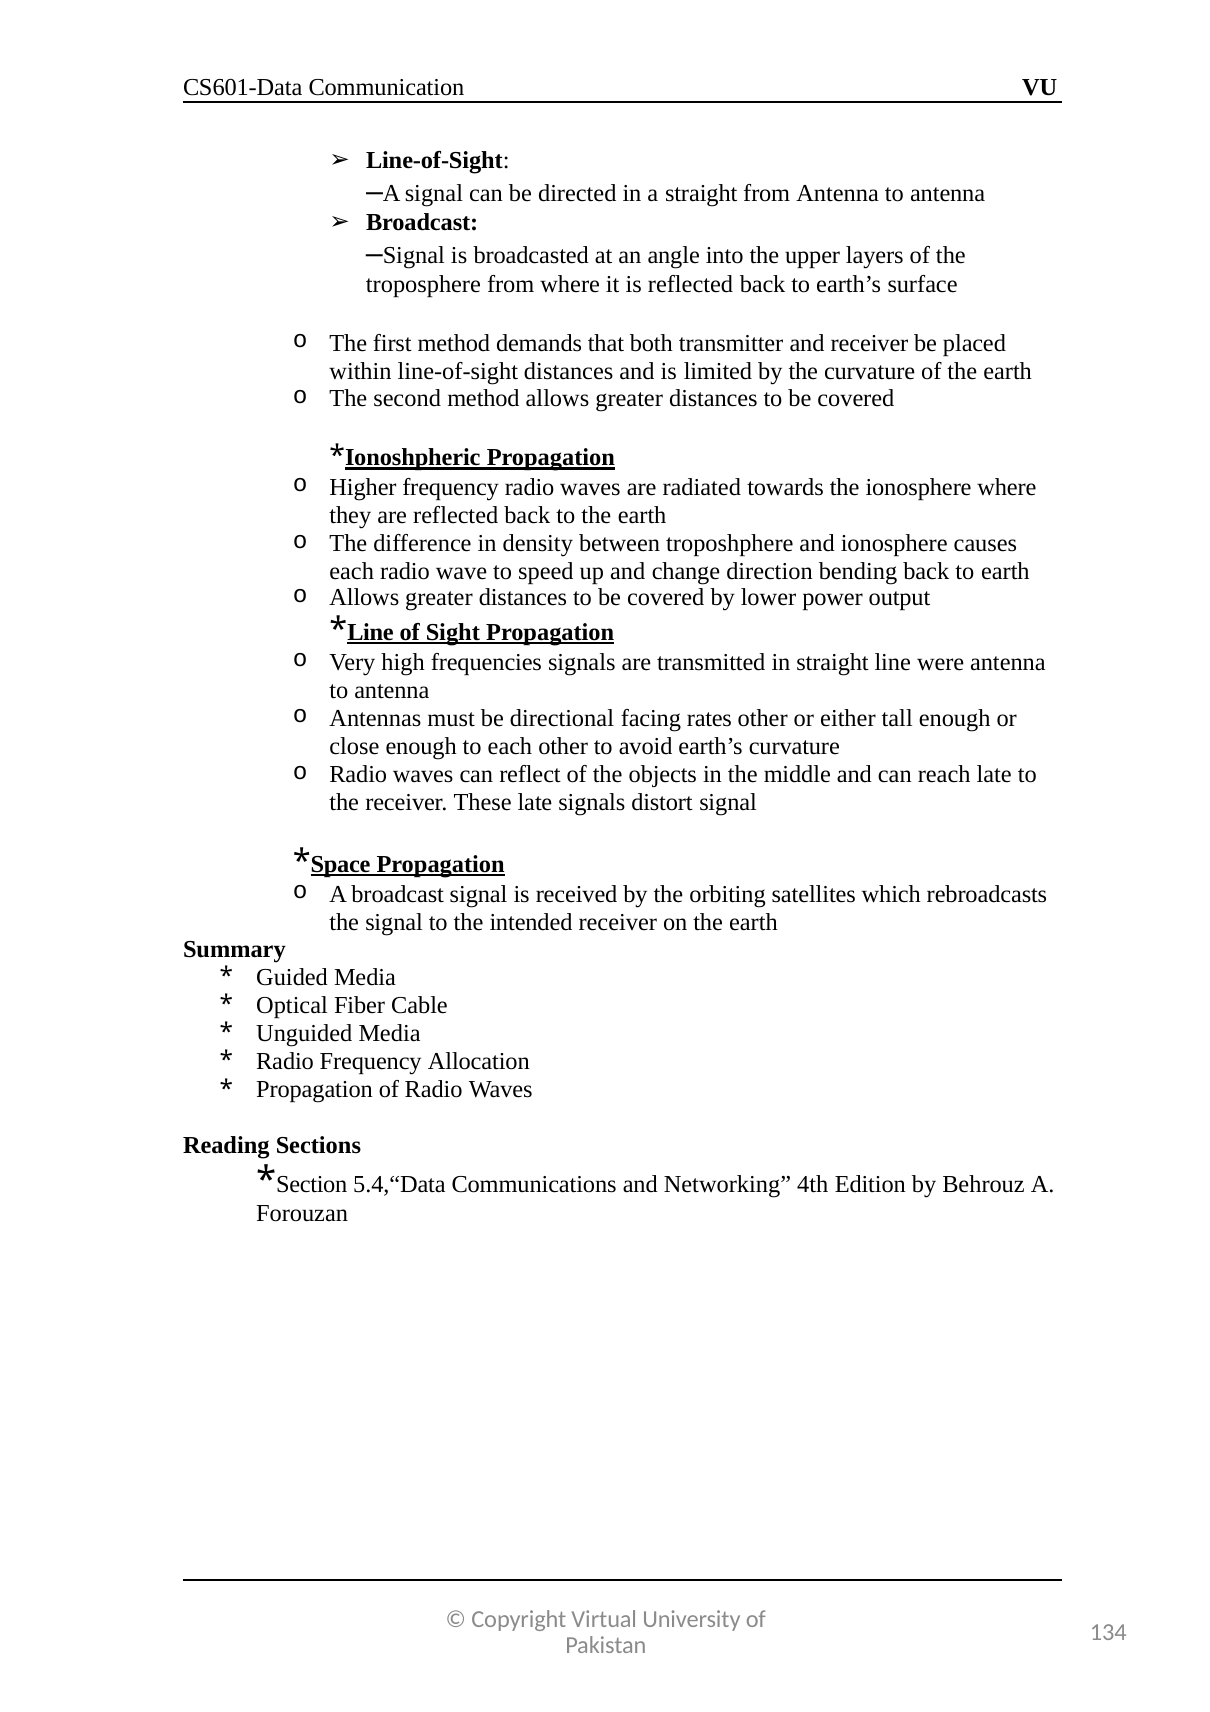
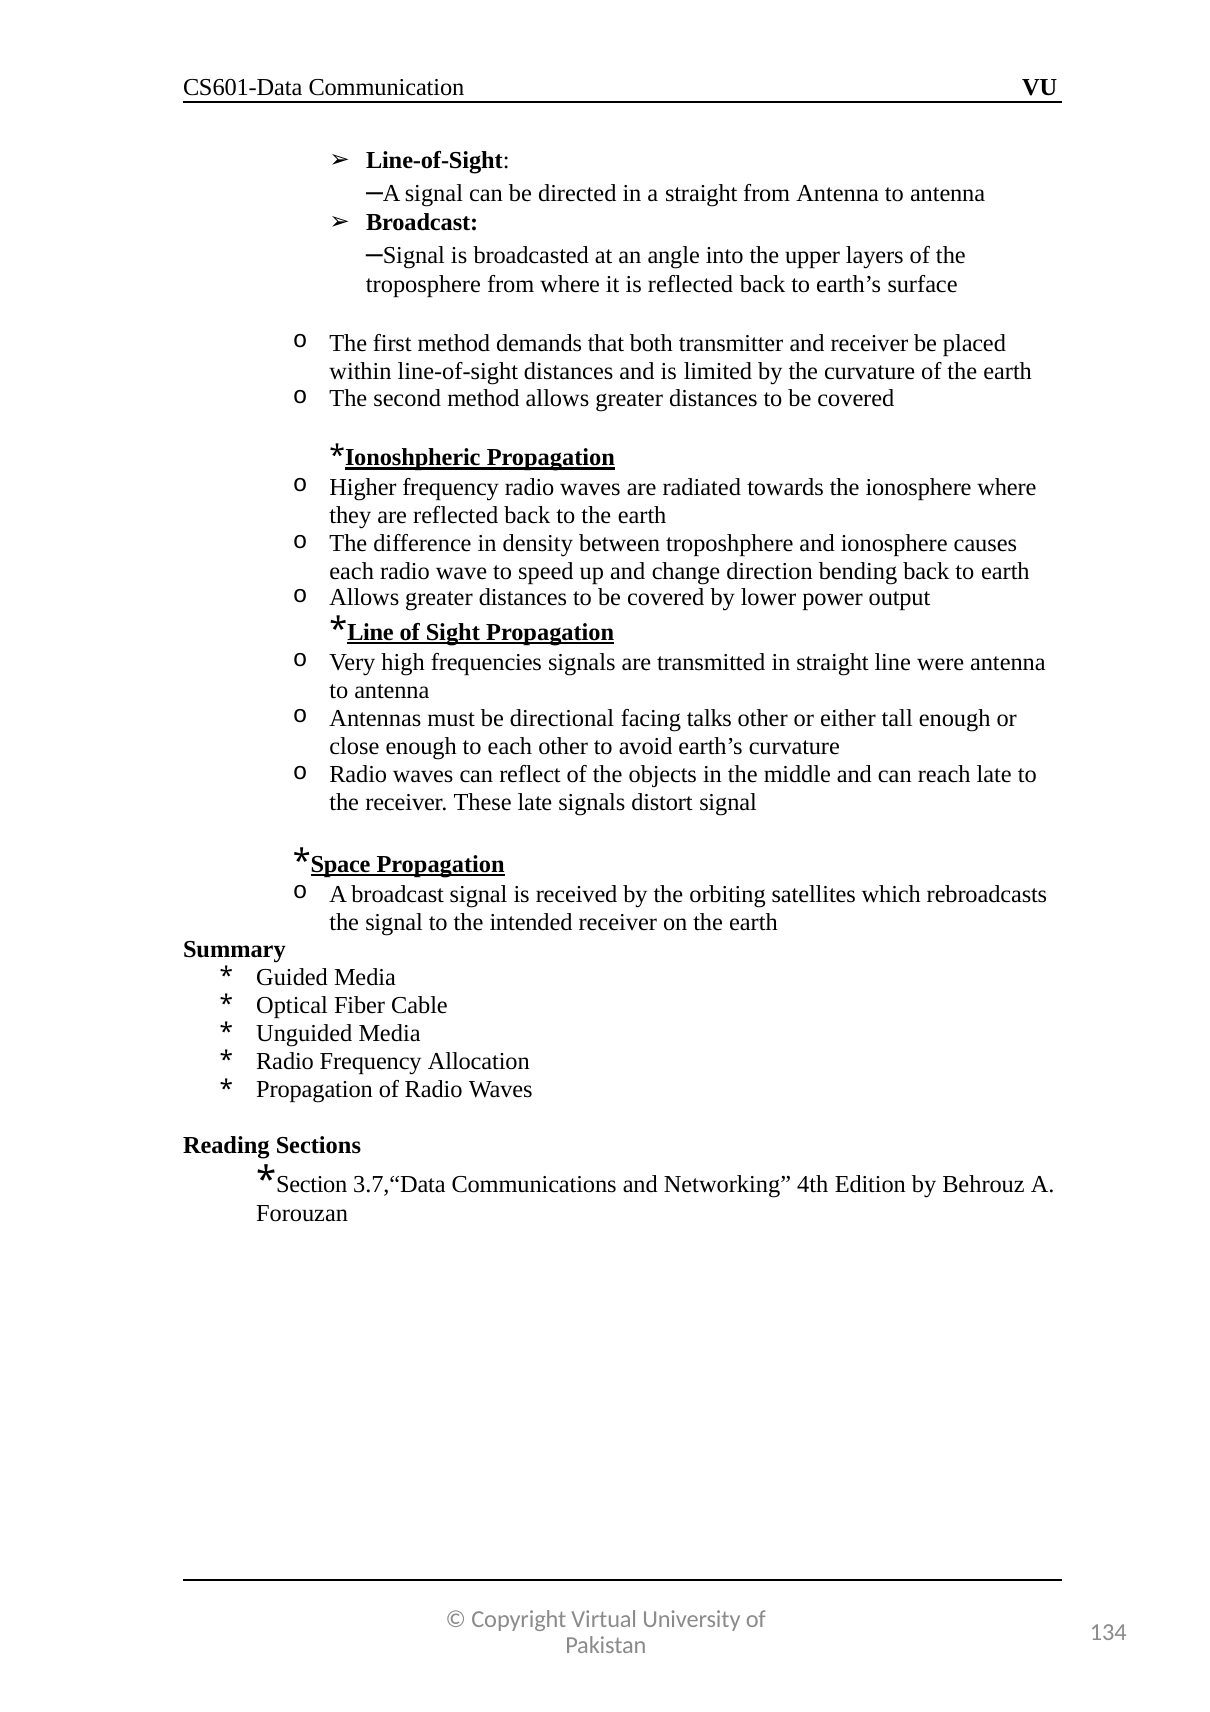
rates: rates -> talks
5.4,“Data: 5.4,“Data -> 3.7,“Data
